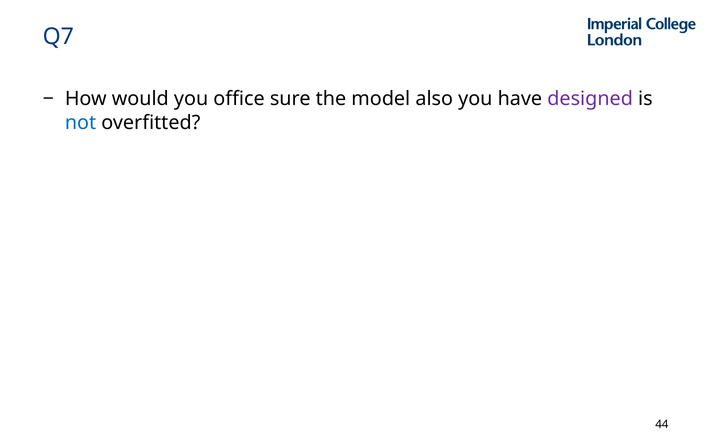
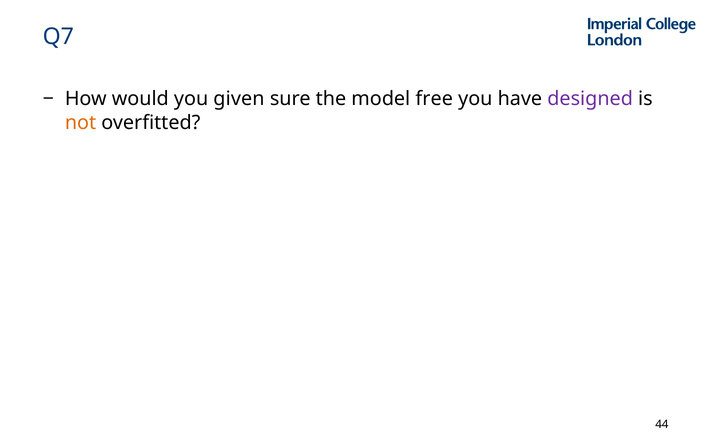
office: office -> given
also: also -> free
not colour: blue -> orange
